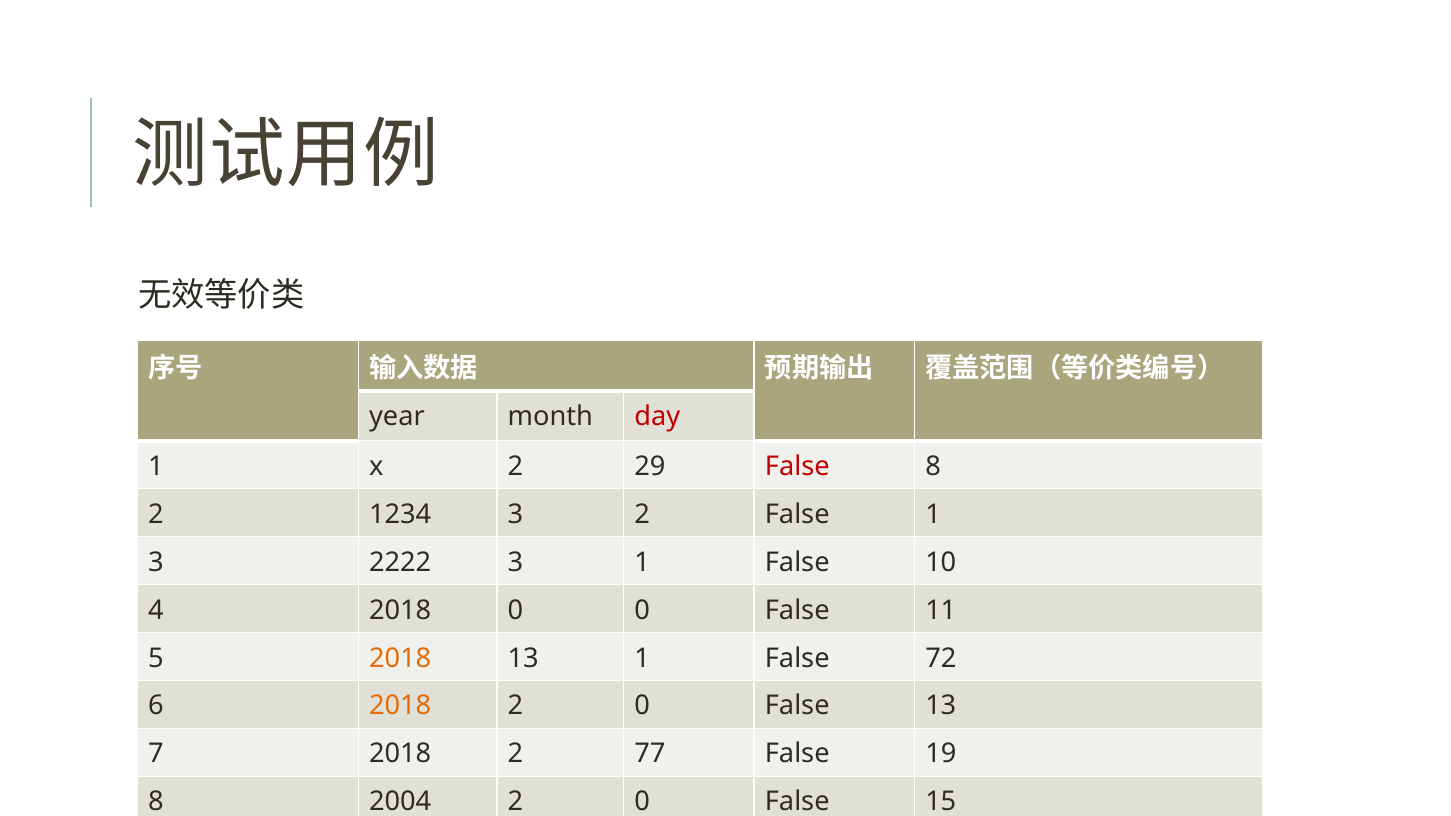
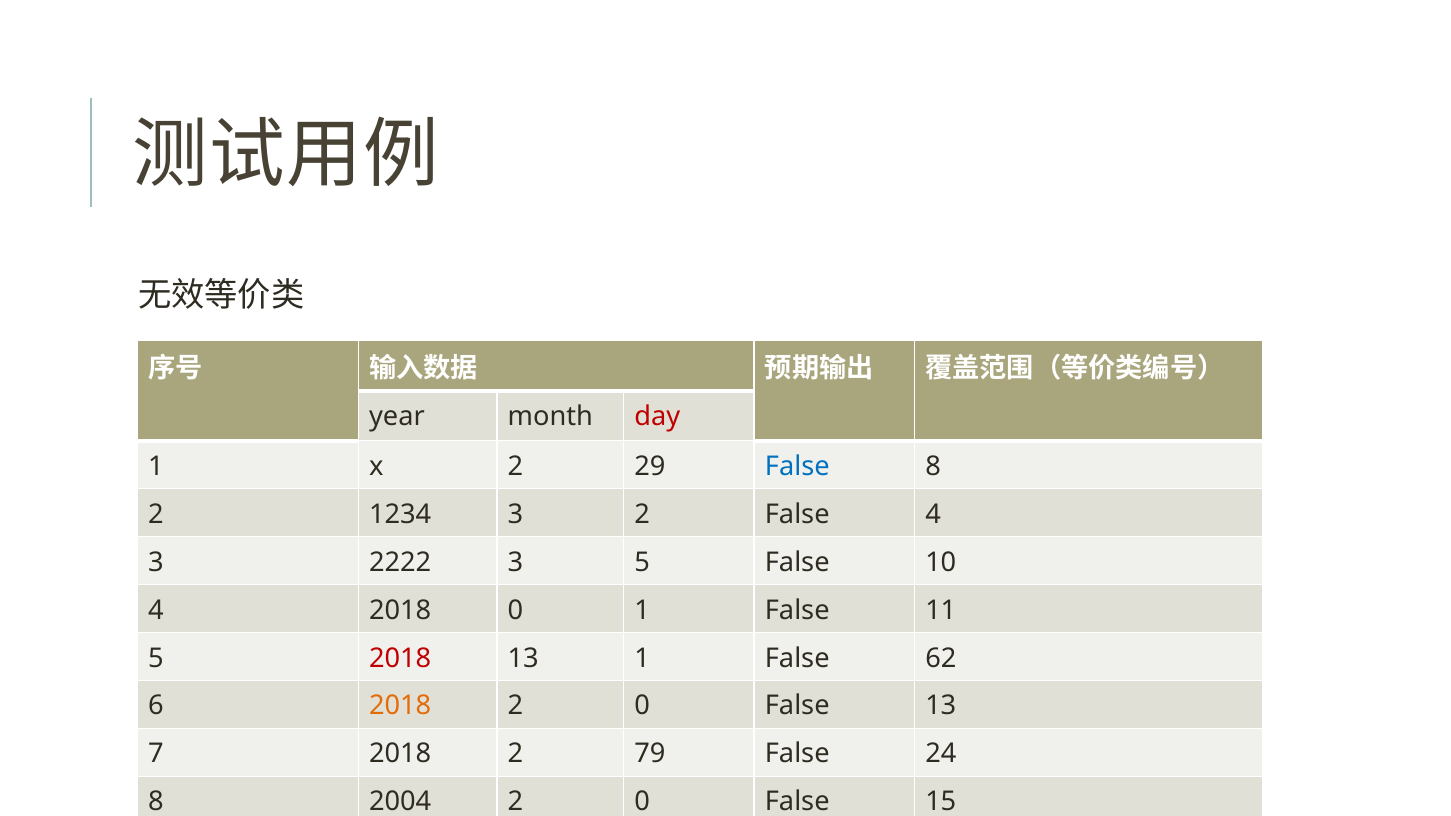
False at (797, 466) colour: red -> blue
False 1: 1 -> 4
3 1: 1 -> 5
0 0: 0 -> 1
2018 at (400, 658) colour: orange -> red
72: 72 -> 62
77: 77 -> 79
19: 19 -> 24
